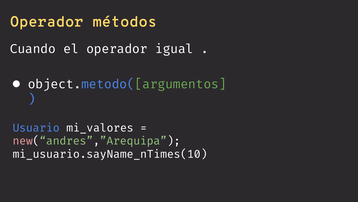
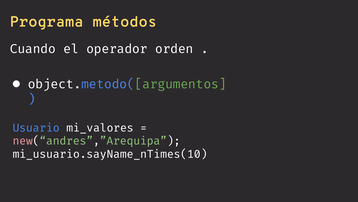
Operador at (47, 22): Operador -> Programa
igual: igual -> orden
